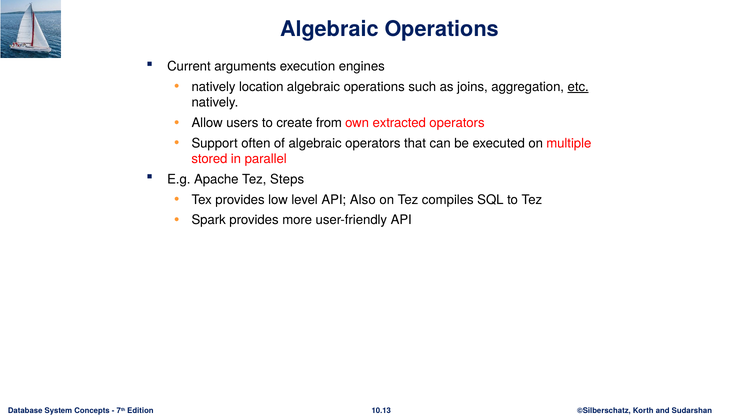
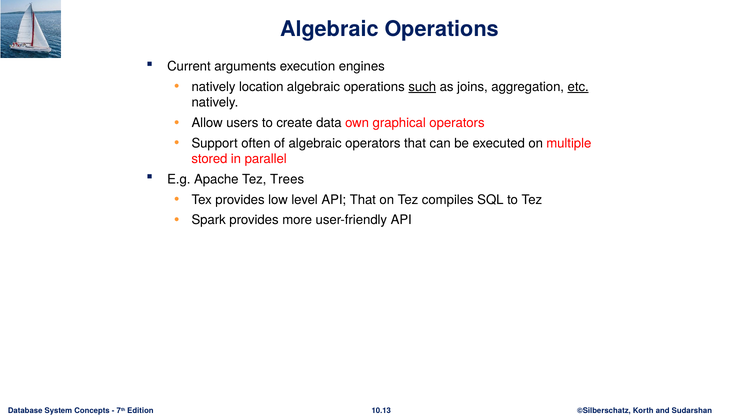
such underline: none -> present
from: from -> data
extracted: extracted -> graphical
Steps: Steps -> Trees
API Also: Also -> That
